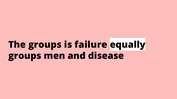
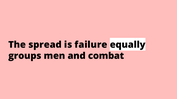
The groups: groups -> spread
disease: disease -> combat
